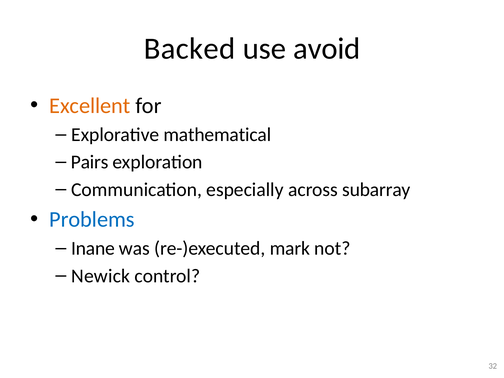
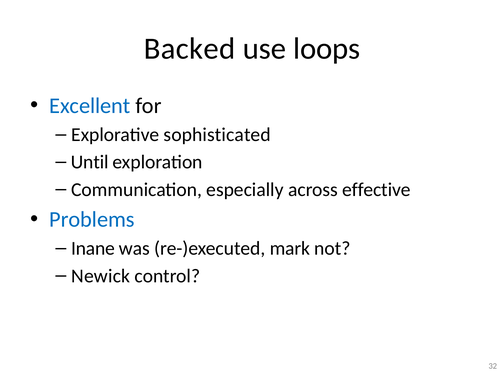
avoid: avoid -> loops
Excellent colour: orange -> blue
mathematical: mathematical -> sophisticated
Pairs: Pairs -> Until
subarray: subarray -> effective
